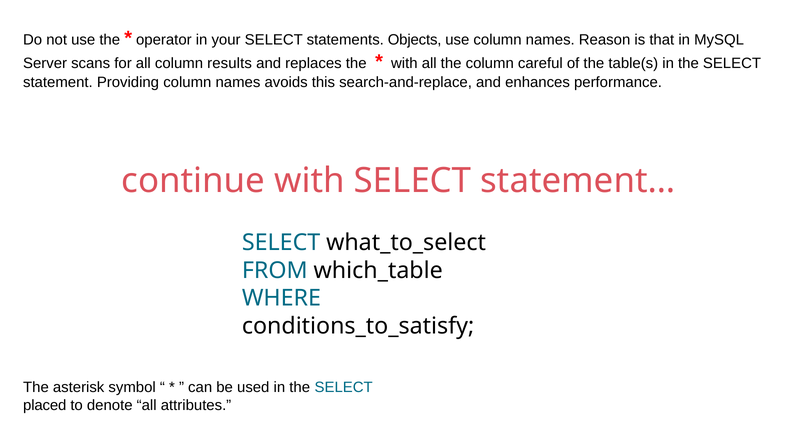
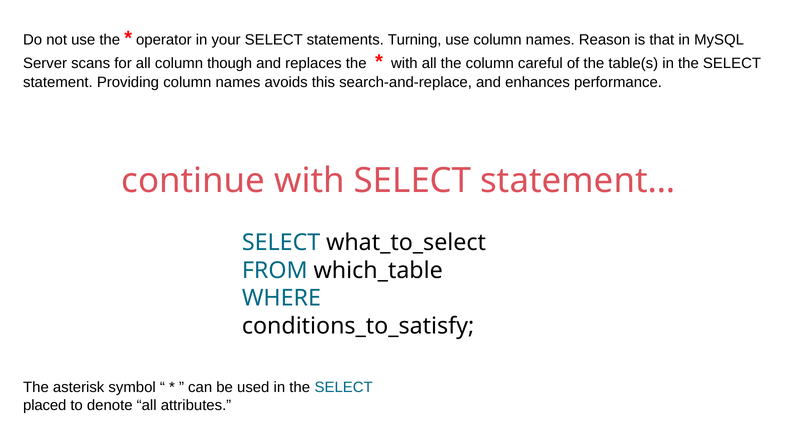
Objects: Objects -> Turning
results: results -> though
